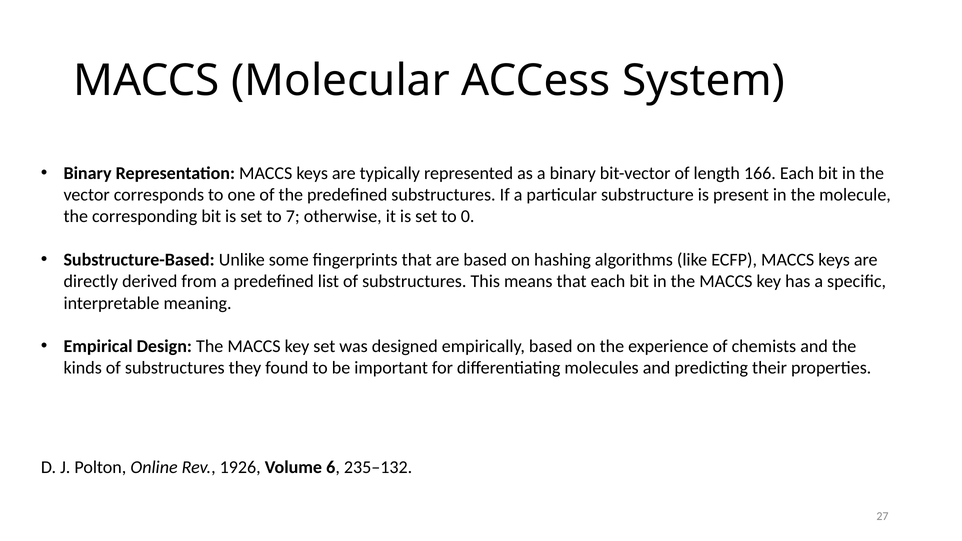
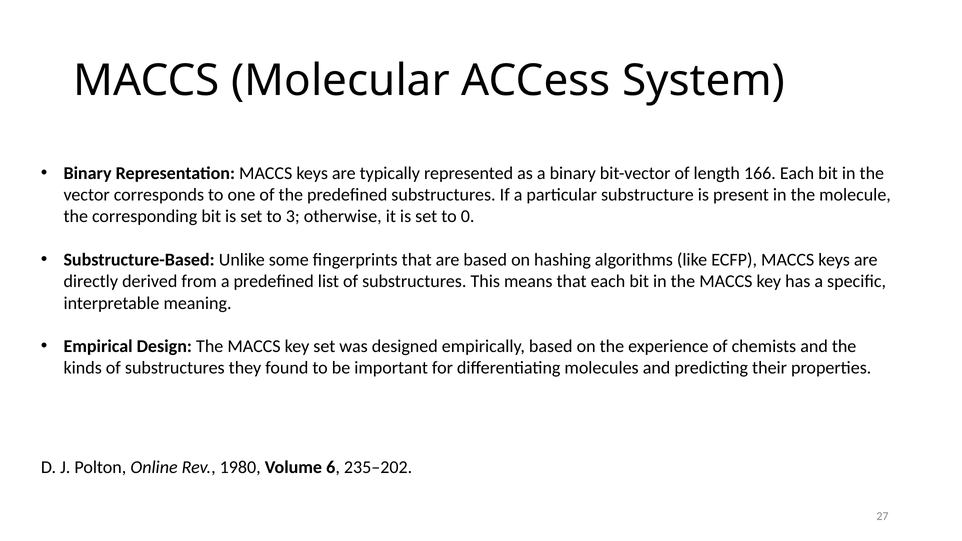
7: 7 -> 3
1926: 1926 -> 1980
235–132: 235–132 -> 235–202
